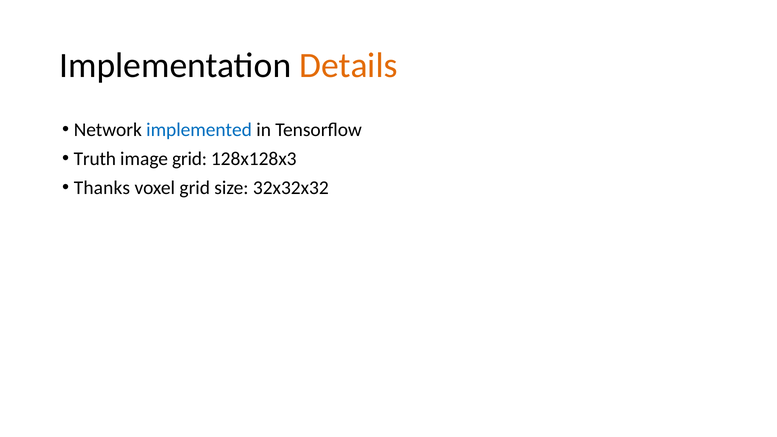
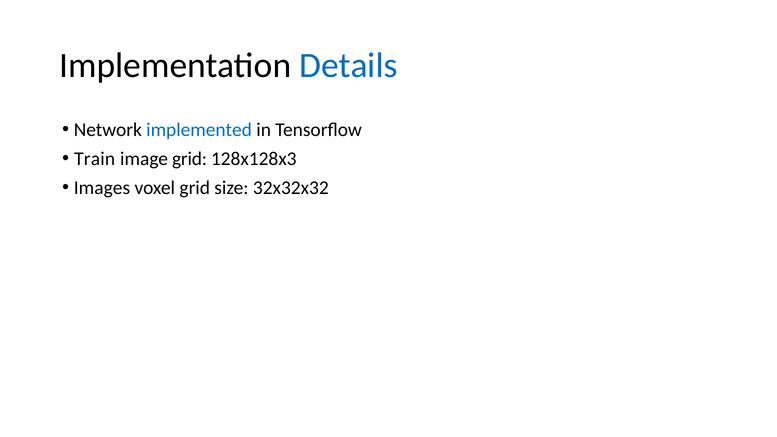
Details colour: orange -> blue
Truth: Truth -> Train
Thanks: Thanks -> Images
